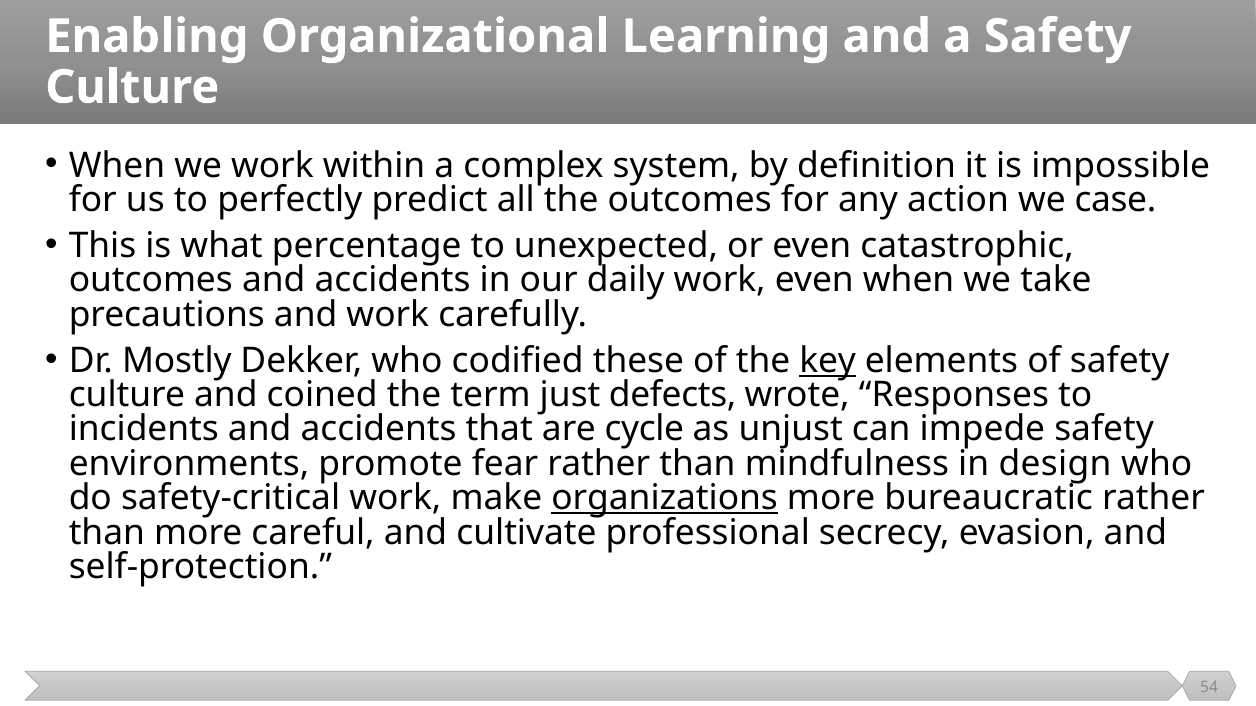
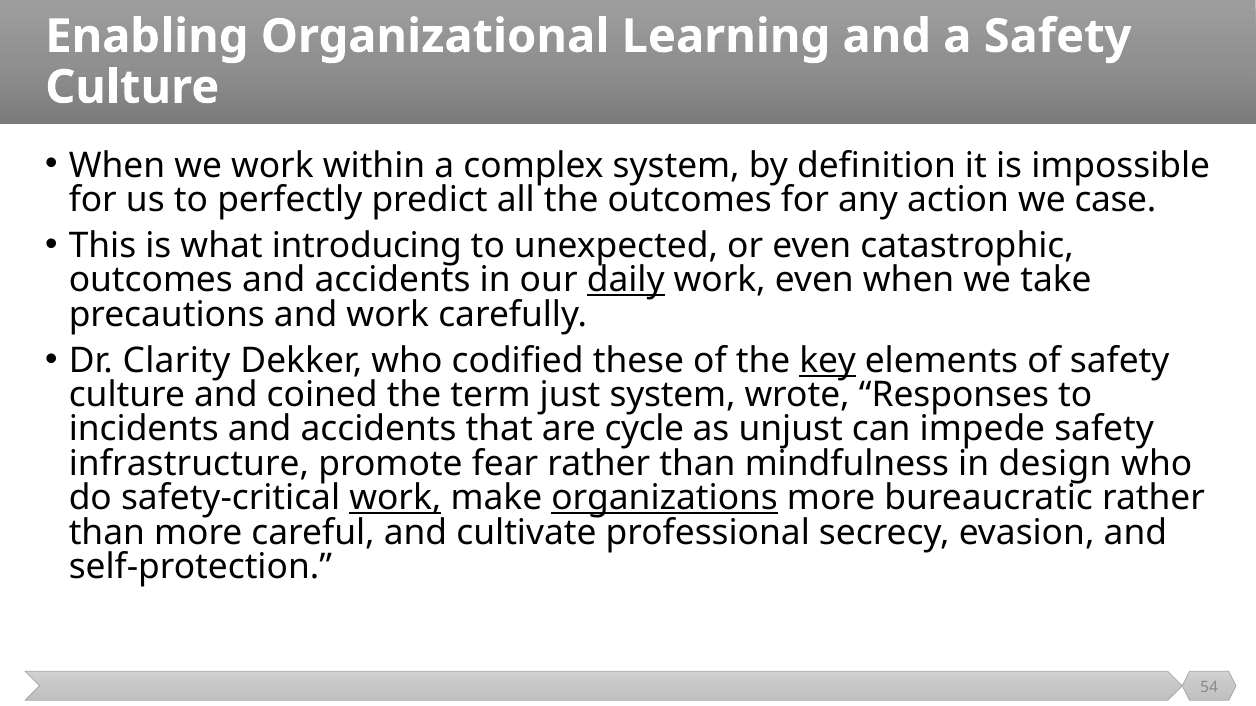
percentage: percentage -> introducing
daily underline: none -> present
Mostly: Mostly -> Clarity
just defects: defects -> system
environments: environments -> infrastructure
work at (395, 498) underline: none -> present
